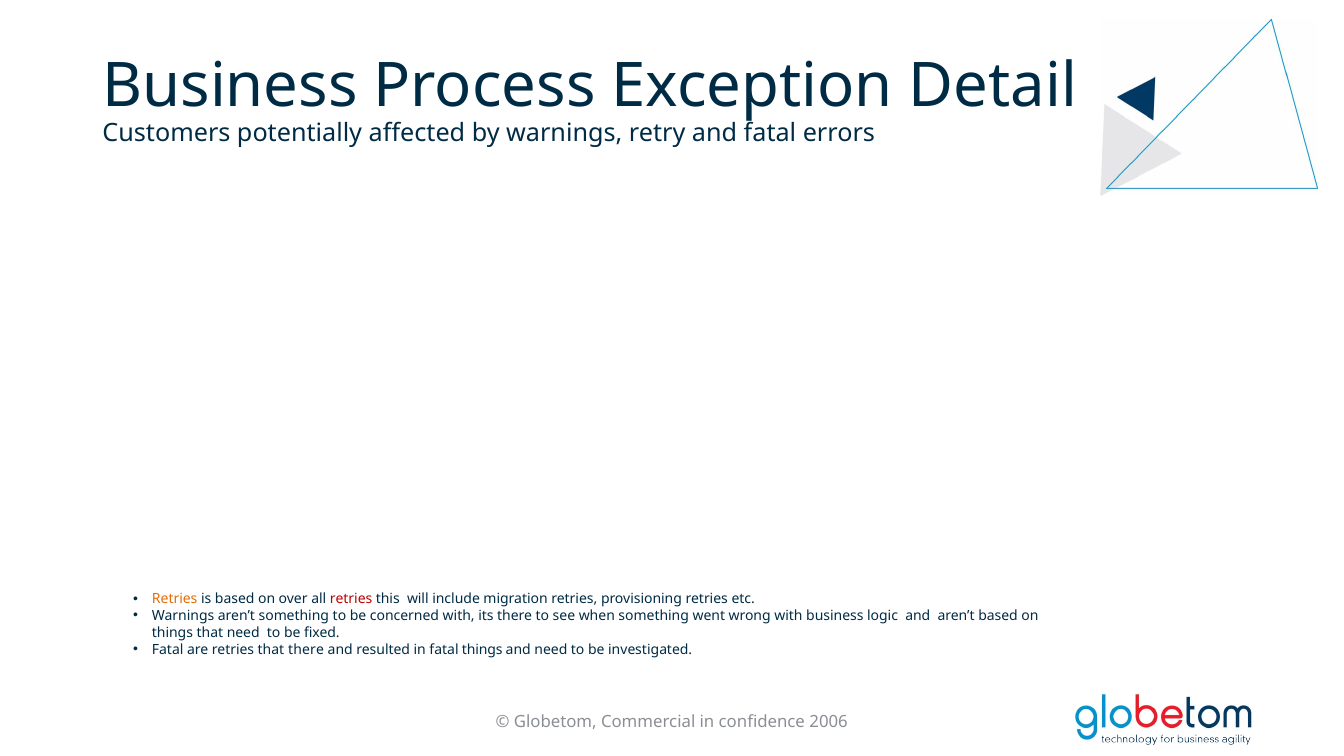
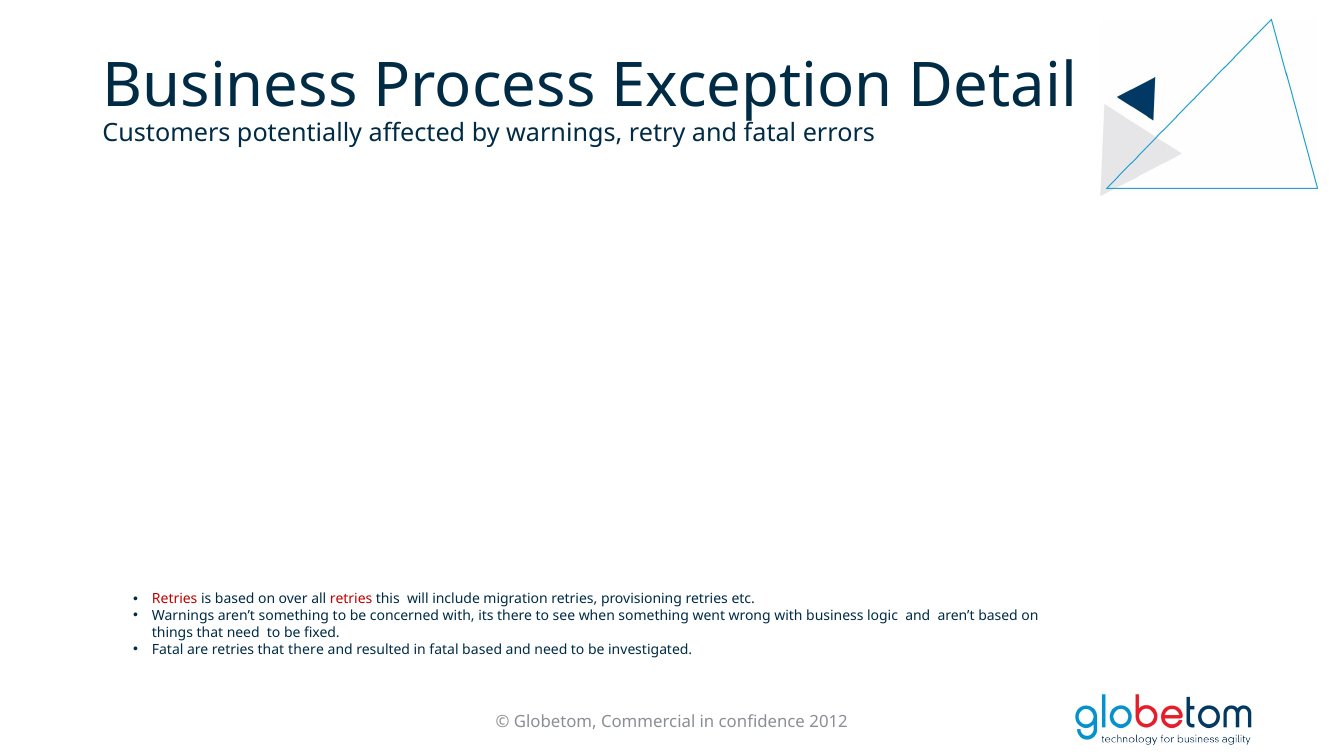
Retries at (175, 599) colour: orange -> red
fatal things: things -> based
2006: 2006 -> 2012
